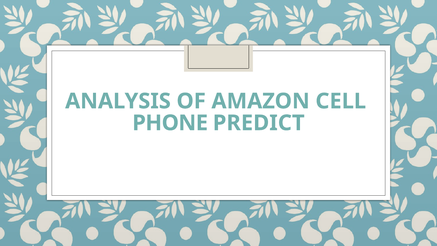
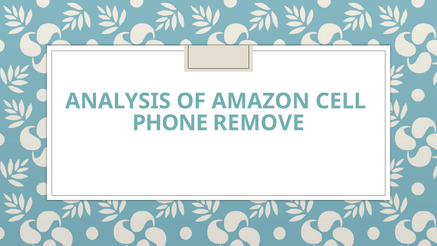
PREDICT: PREDICT -> REMOVE
